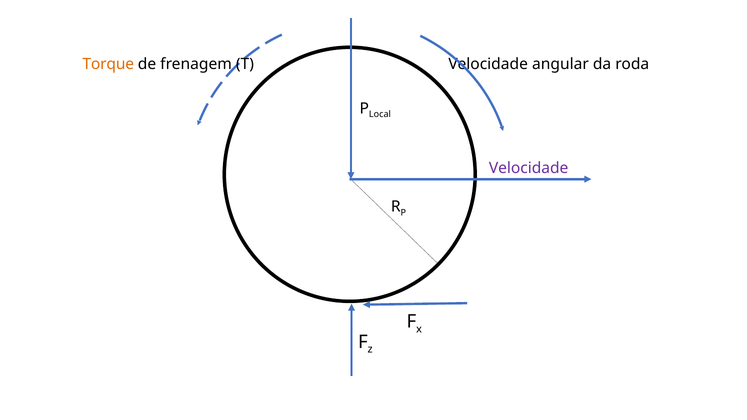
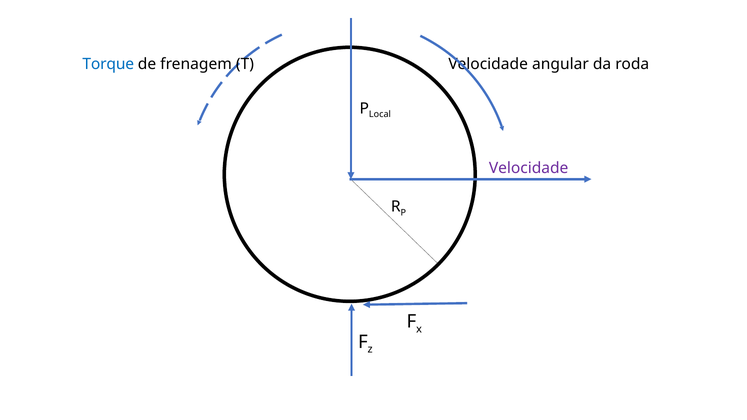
Torque colour: orange -> blue
